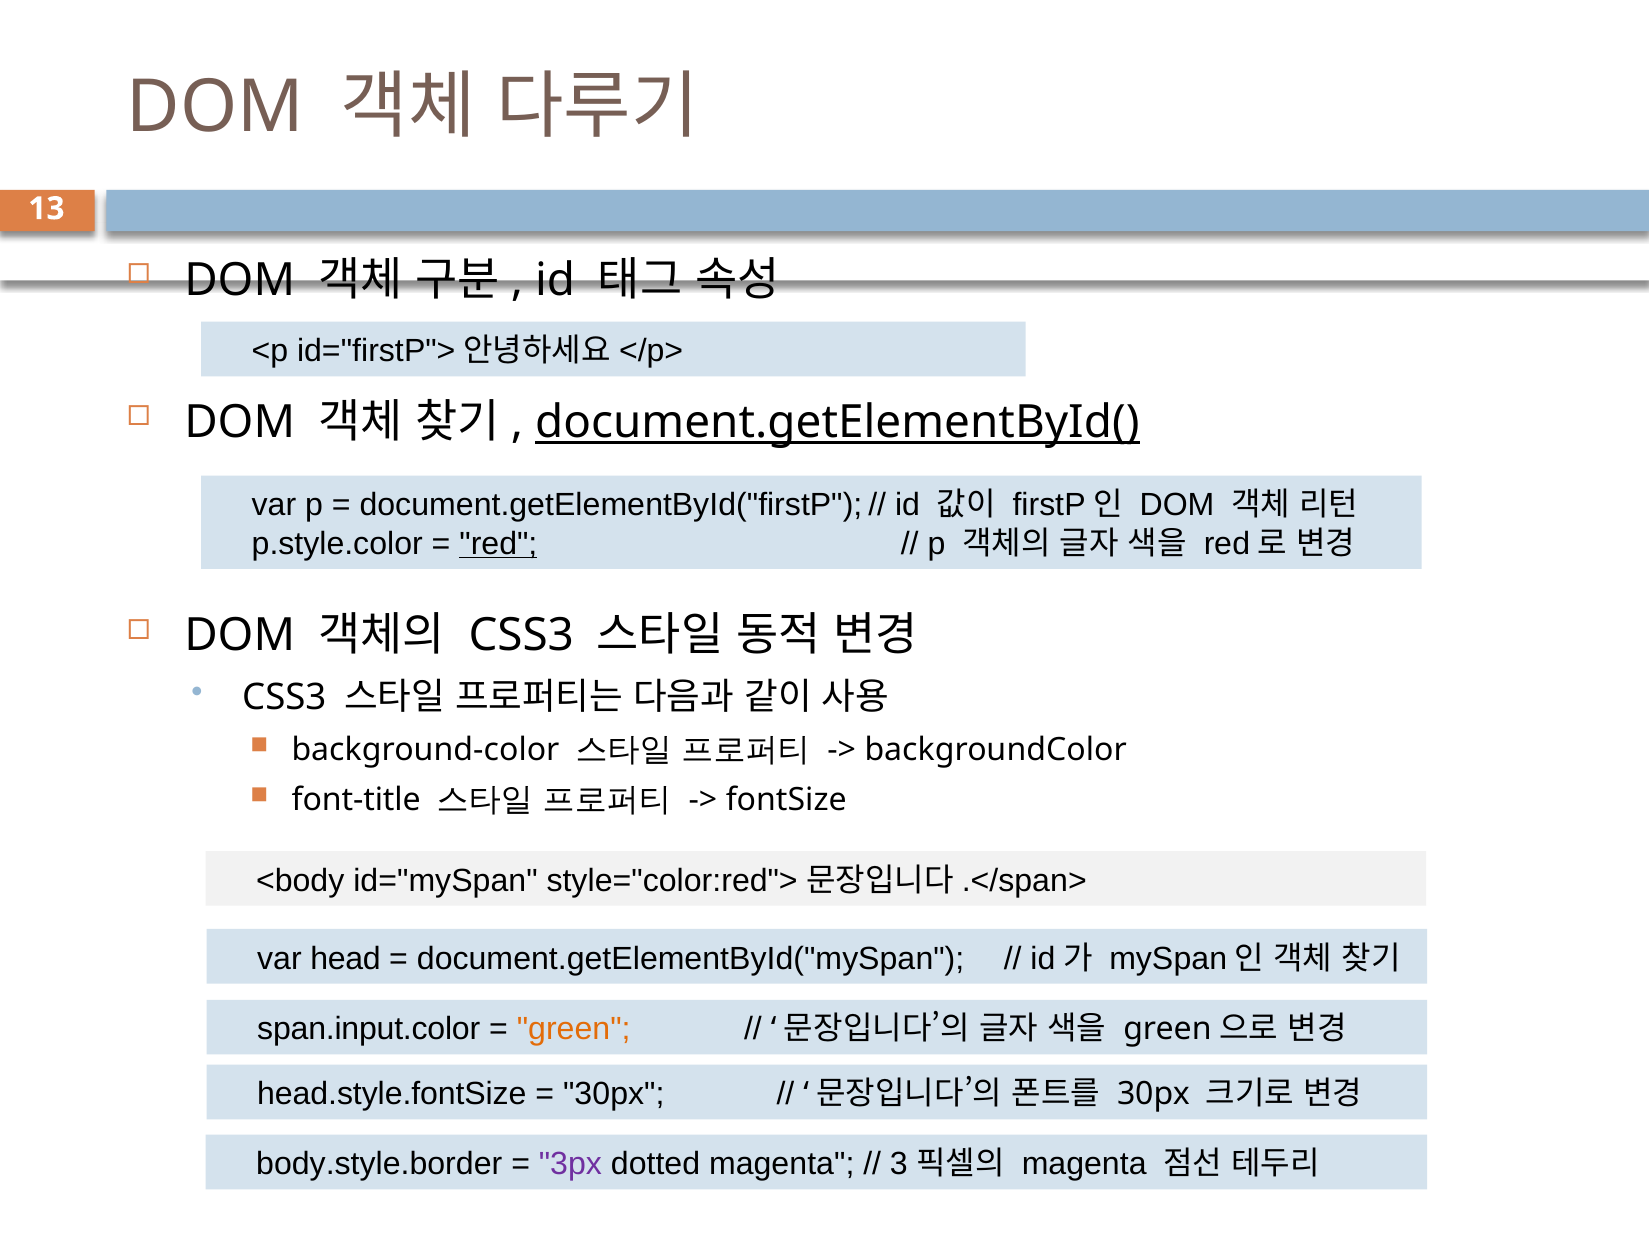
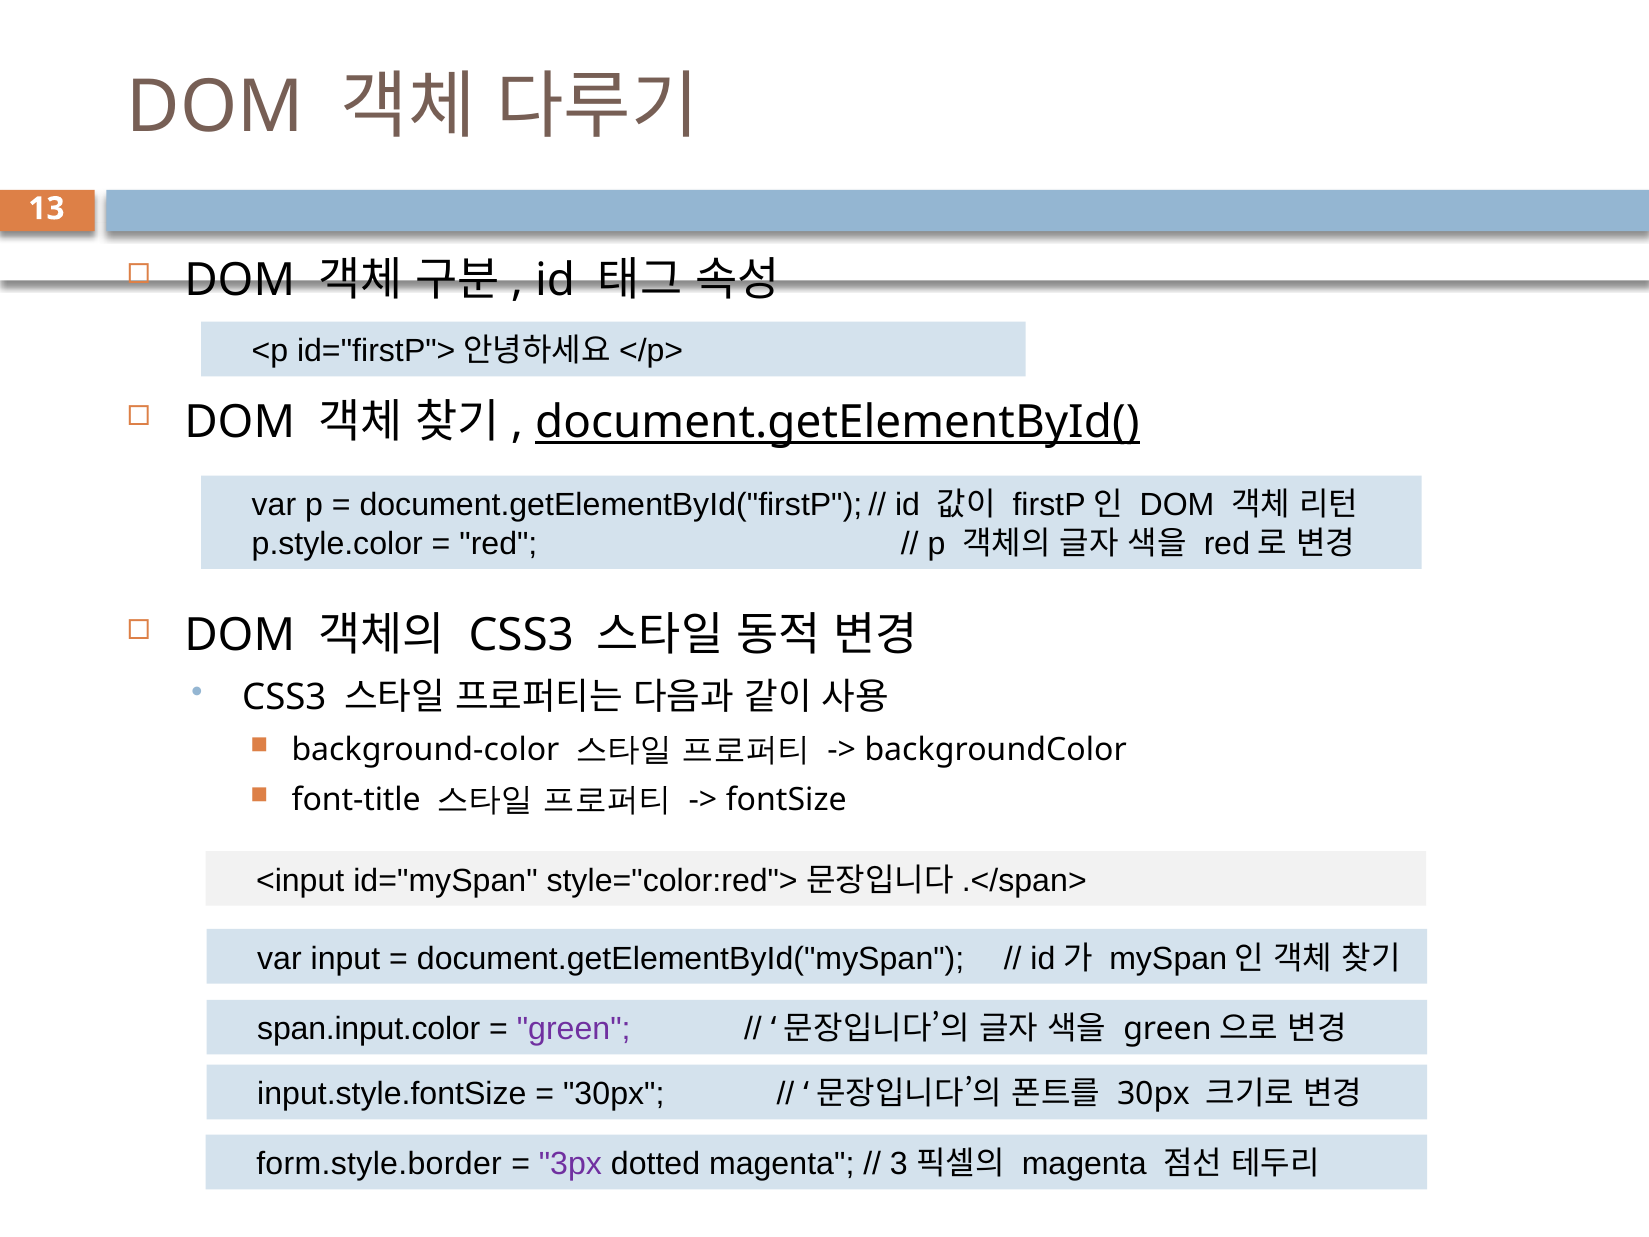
red underline: present -> none
<body: <body -> <input
head: head -> input
green colour: orange -> purple
head.style.fontSize: head.style.fontSize -> input.style.fontSize
body.style.border: body.style.border -> form.style.border
